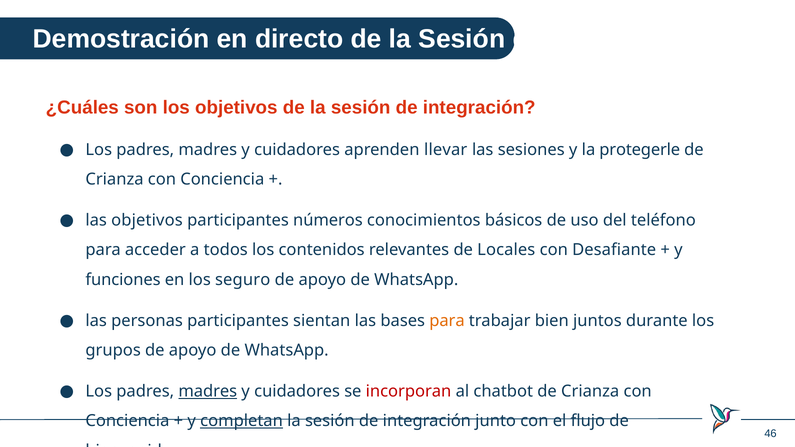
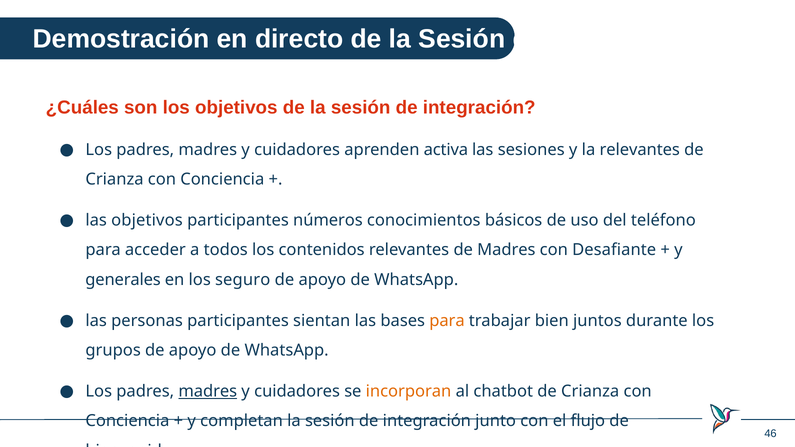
llevar: llevar -> activa
la protegerle: protegerle -> relevantes
de Locales: Locales -> Madres
funciones: funciones -> generales
incorporan colour: red -> orange
completan underline: present -> none
